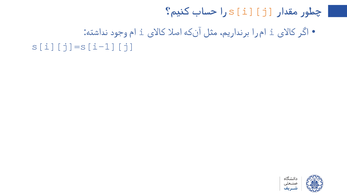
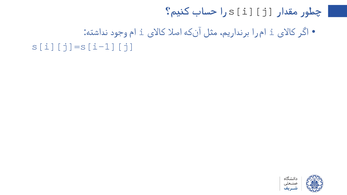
s[i][j colour: orange -> black
